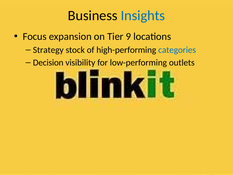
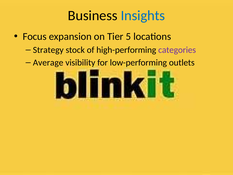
9: 9 -> 5
categories colour: blue -> purple
Decision: Decision -> Average
